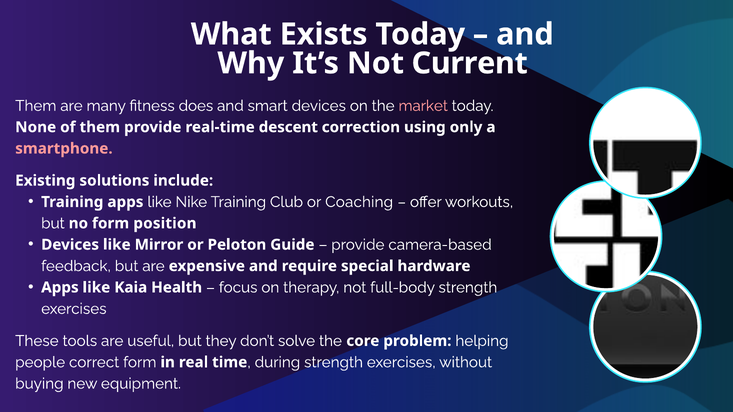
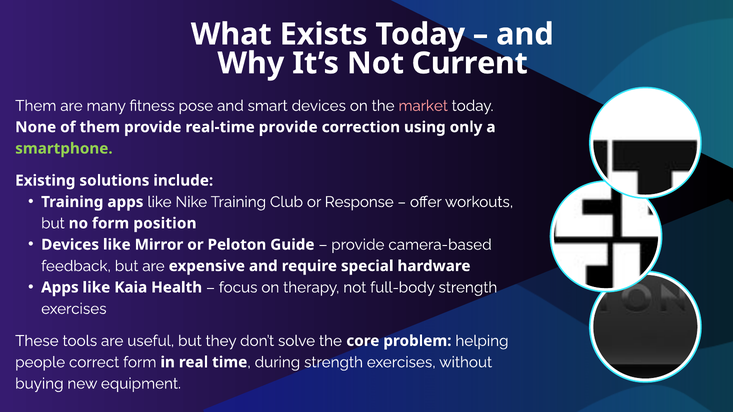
does: does -> pose
real-time descent: descent -> provide
smartphone colour: pink -> light green
Coaching: Coaching -> Response
